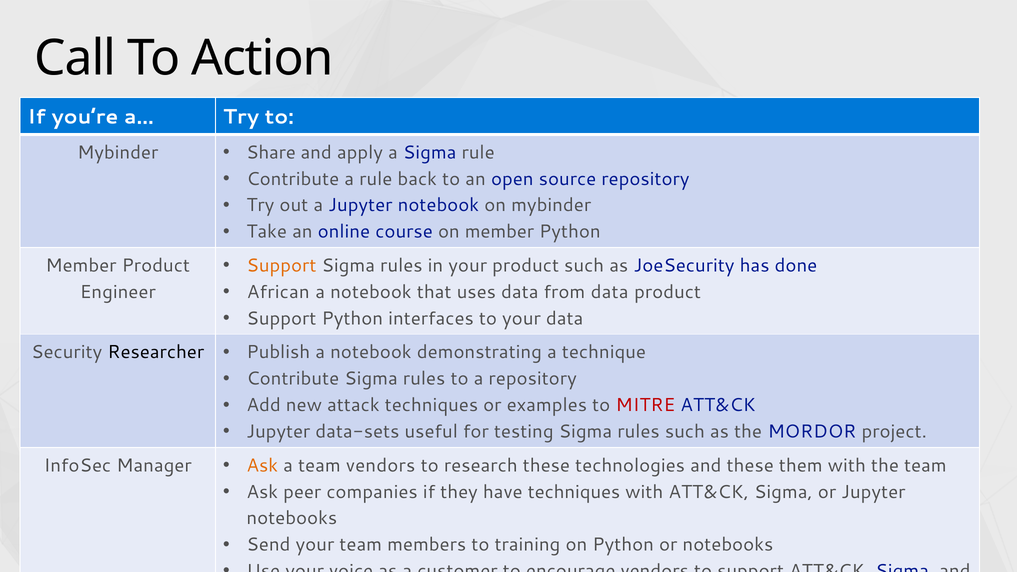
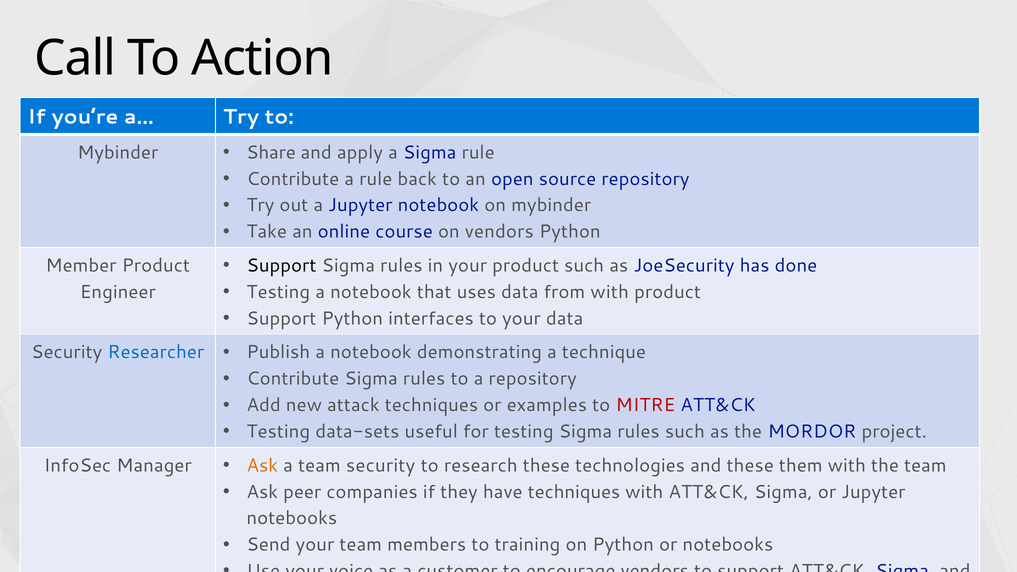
on member: member -> vendors
Support at (281, 266) colour: orange -> black
African at (278, 292): African -> Testing
from data: data -> with
Researcher colour: black -> blue
Jupyter at (278, 432): Jupyter -> Testing
team vendors: vendors -> security
